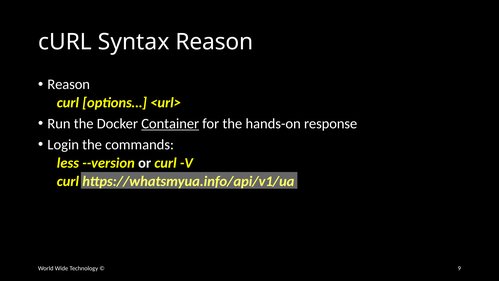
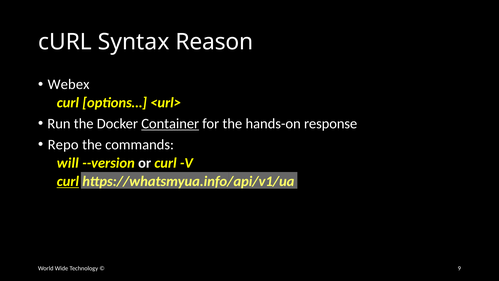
Reason at (69, 84): Reason -> Webex
Login: Login -> Repo
less: less -> will
curl at (68, 181) underline: none -> present
